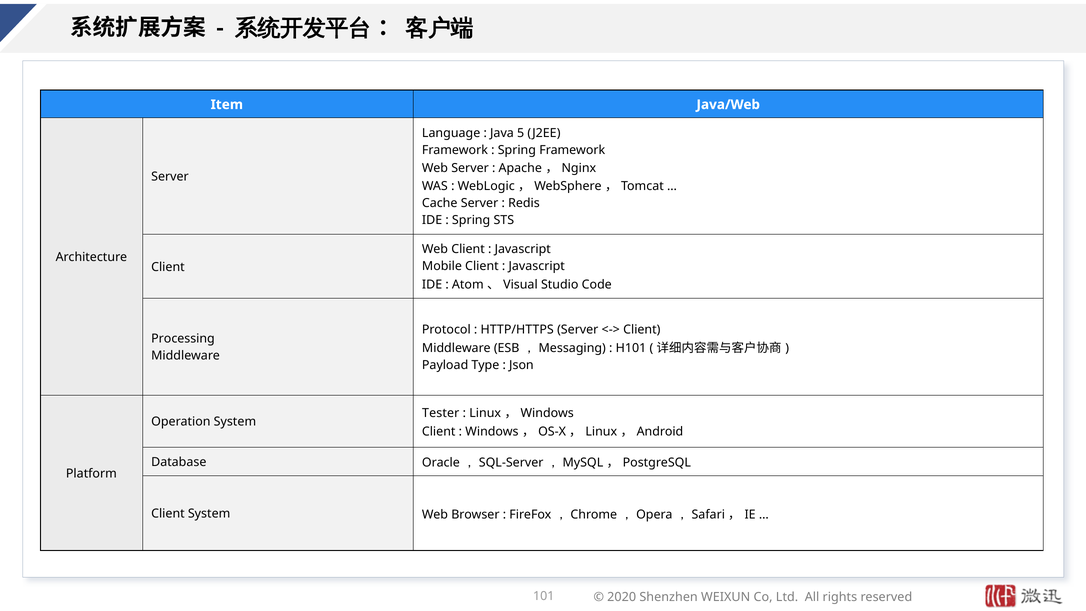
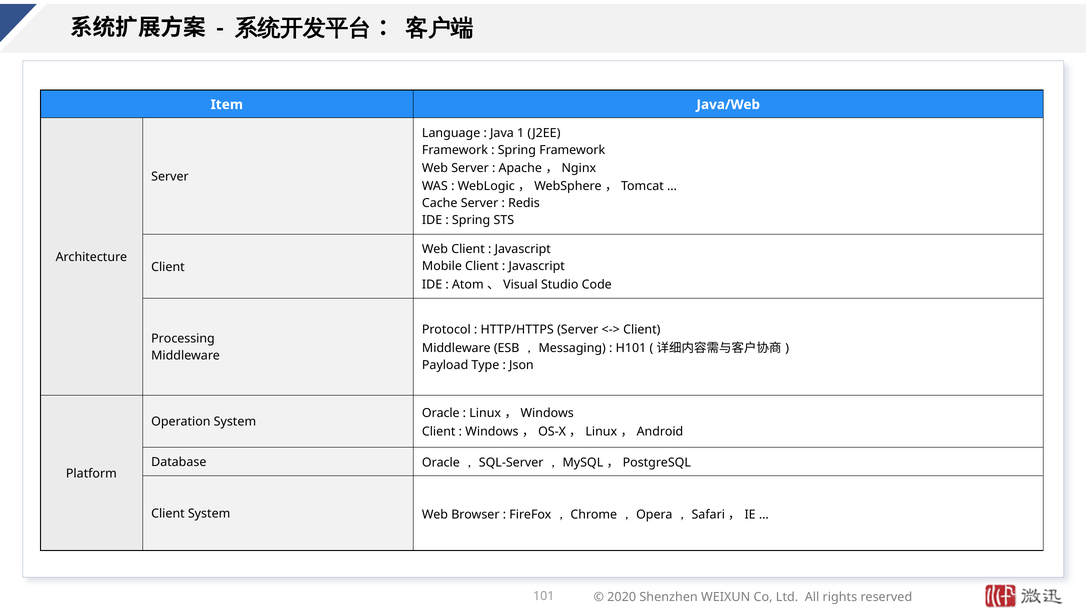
5: 5 -> 1
Tester at (441, 413): Tester -> Oracle
